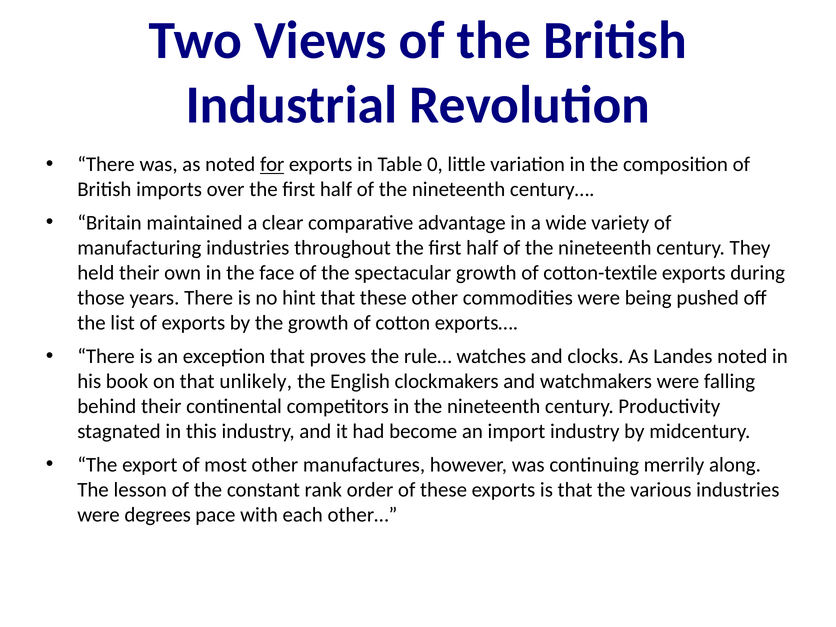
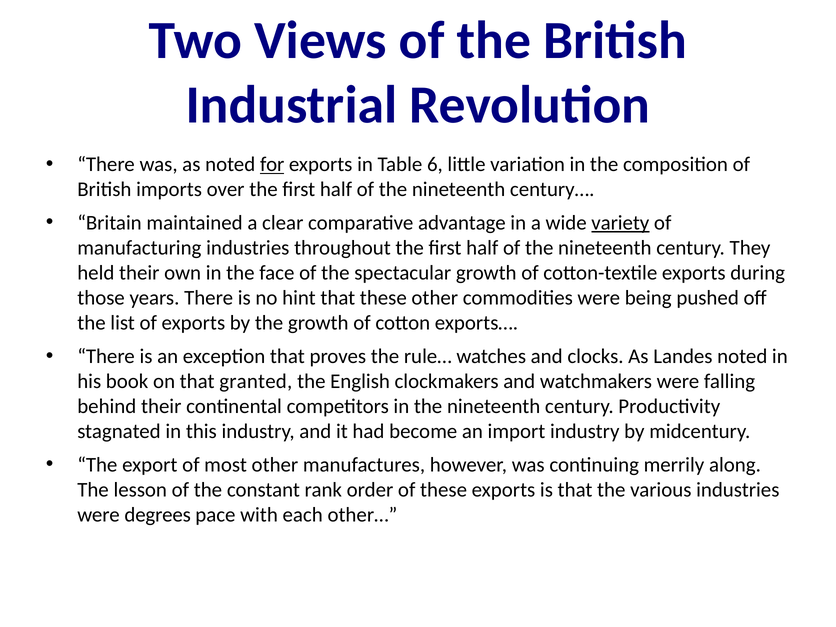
0: 0 -> 6
variety underline: none -> present
unlikely: unlikely -> granted
